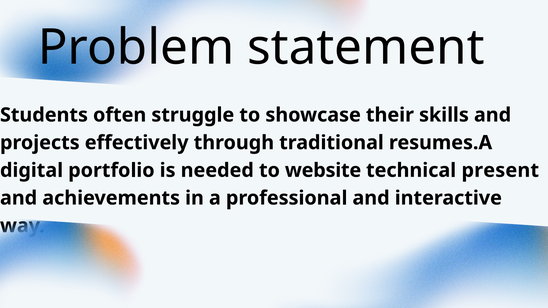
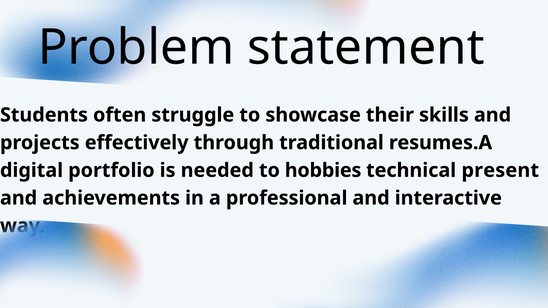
website: website -> hobbies
